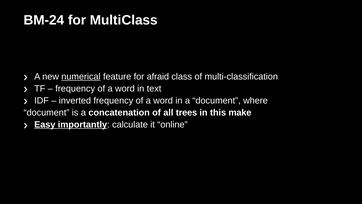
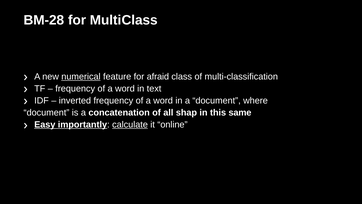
BM-24: BM-24 -> BM-28
trees: trees -> shap
make: make -> same
calculate underline: none -> present
